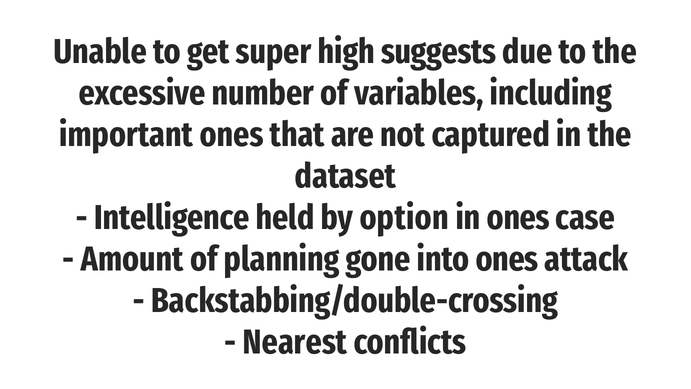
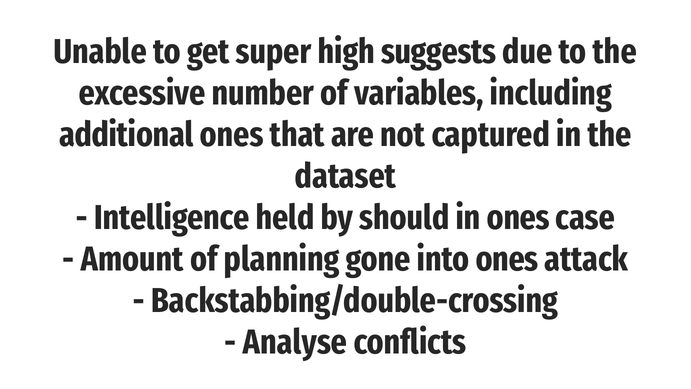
important: important -> additional
option: option -> should
Nearest: Nearest -> Analyse
